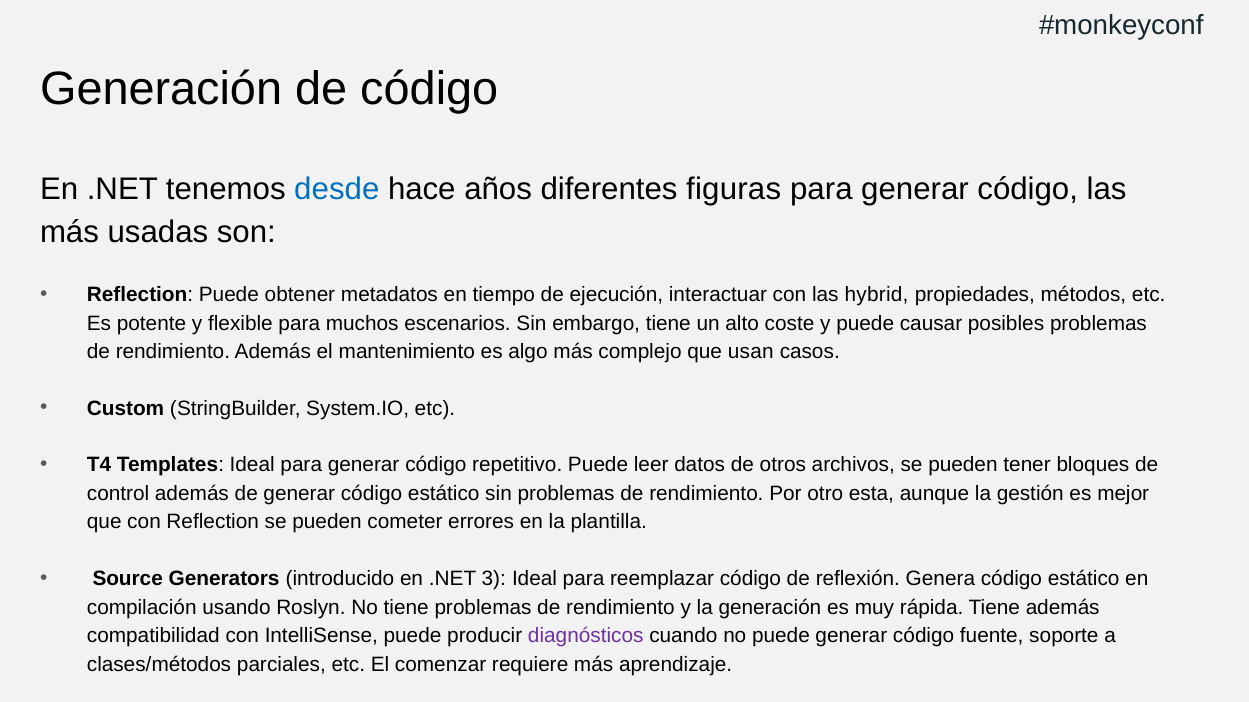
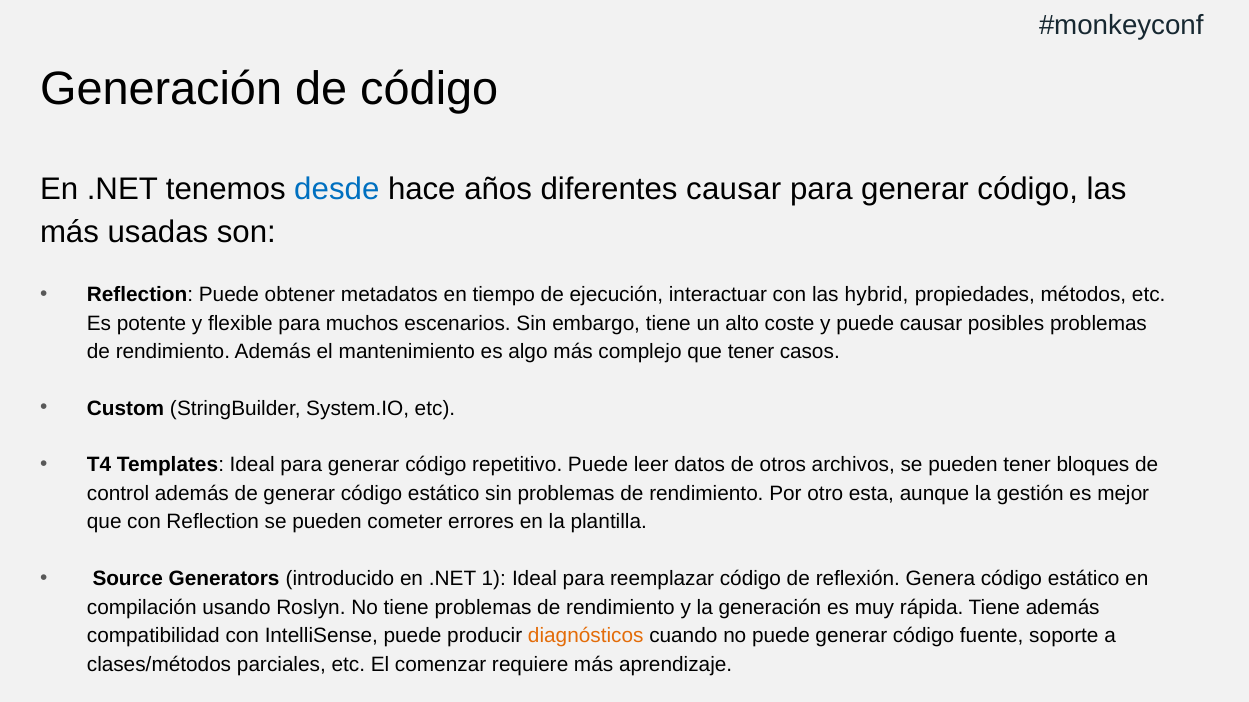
diferentes figuras: figuras -> causar
que usan: usan -> tener
3: 3 -> 1
diagnósticos colour: purple -> orange
